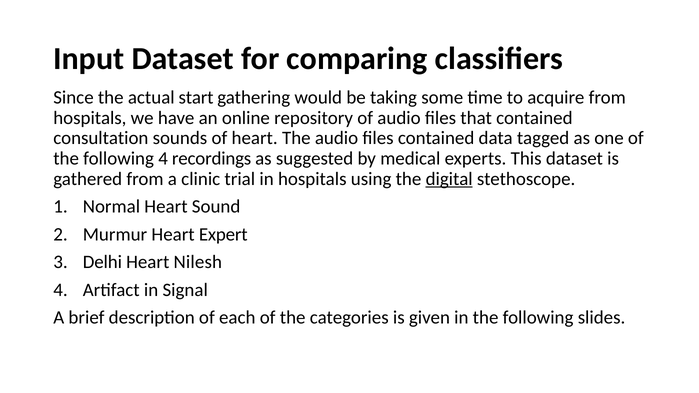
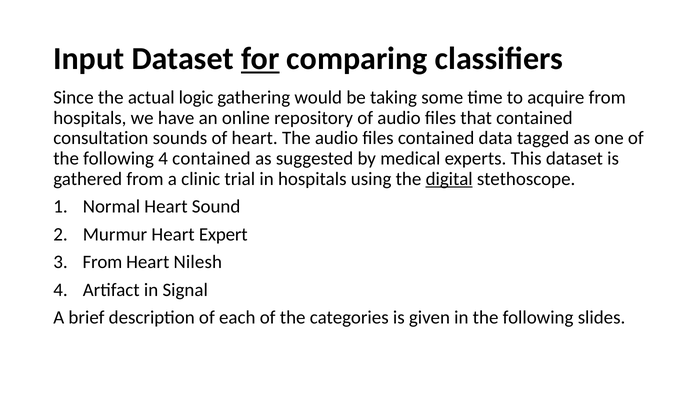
for underline: none -> present
start: start -> logic
4 recordings: recordings -> contained
Delhi at (102, 262): Delhi -> From
